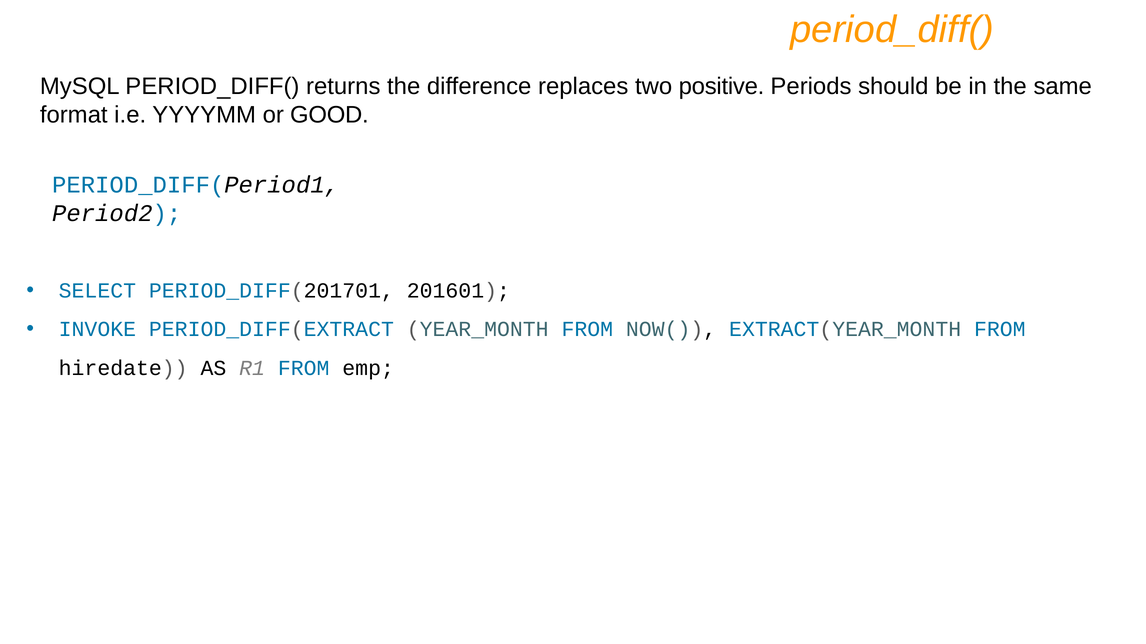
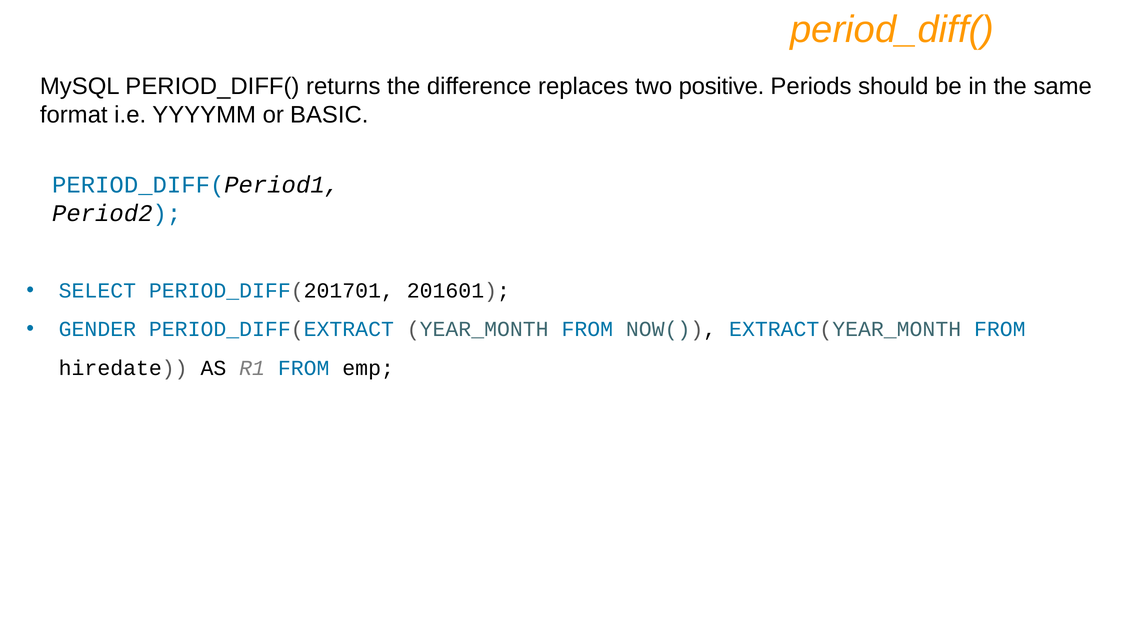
GOOD: GOOD -> BASIC
INVOKE: INVOKE -> GENDER
